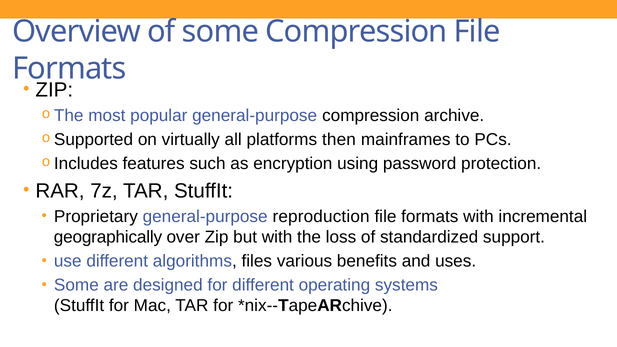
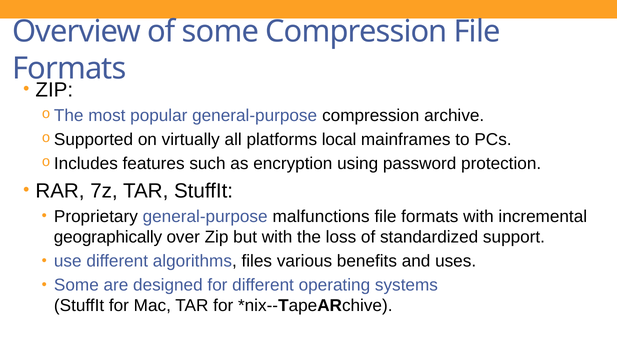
then: then -> local
reproduction: reproduction -> malfunctions
